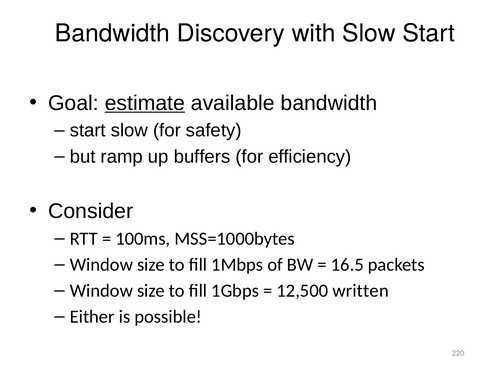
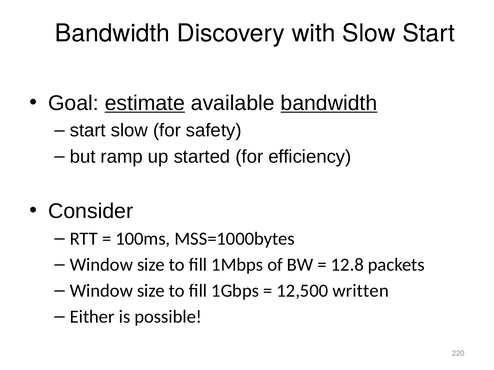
bandwidth at (329, 103) underline: none -> present
buffers: buffers -> started
16.5: 16.5 -> 12.8
